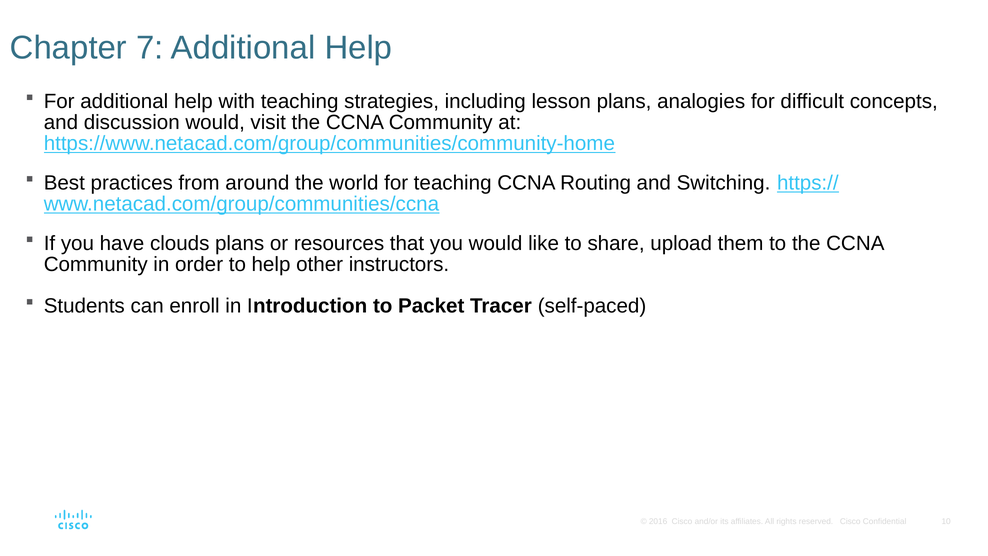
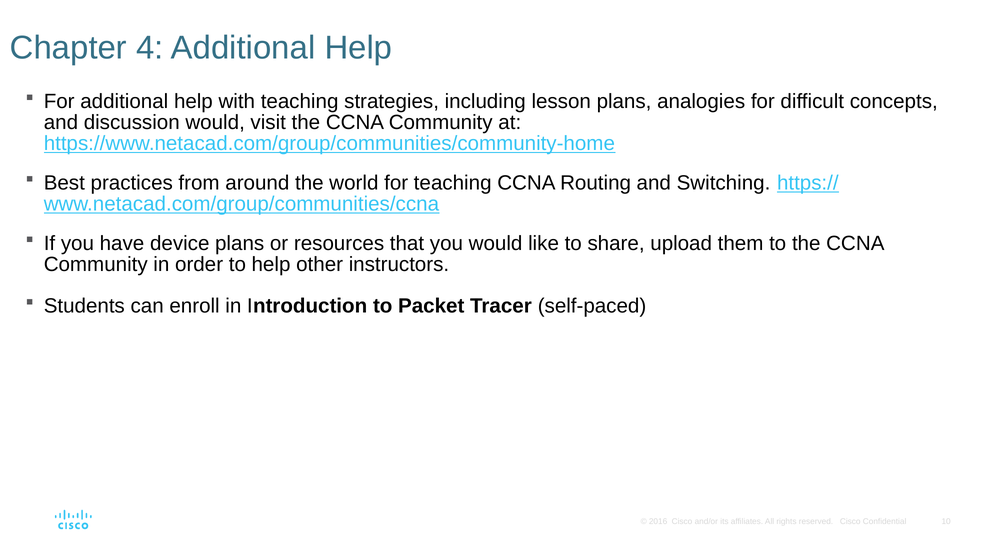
7: 7 -> 4
clouds: clouds -> device
